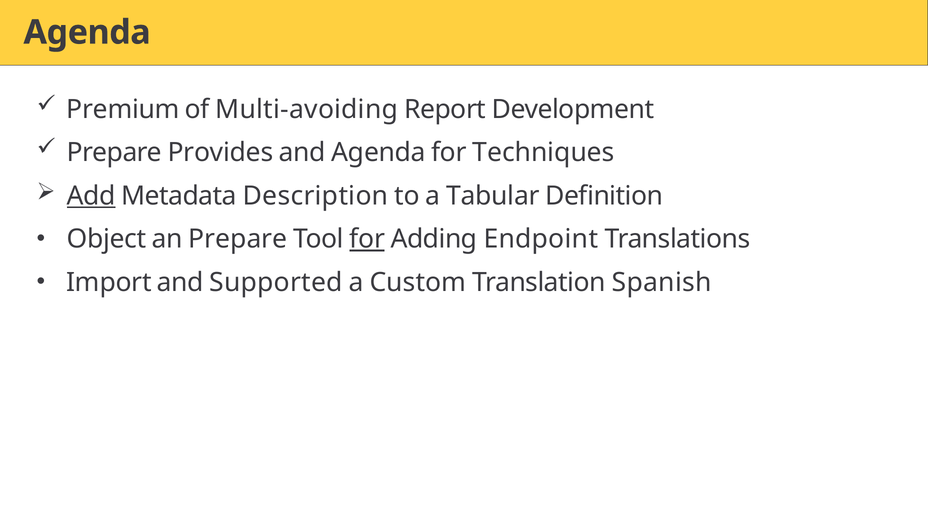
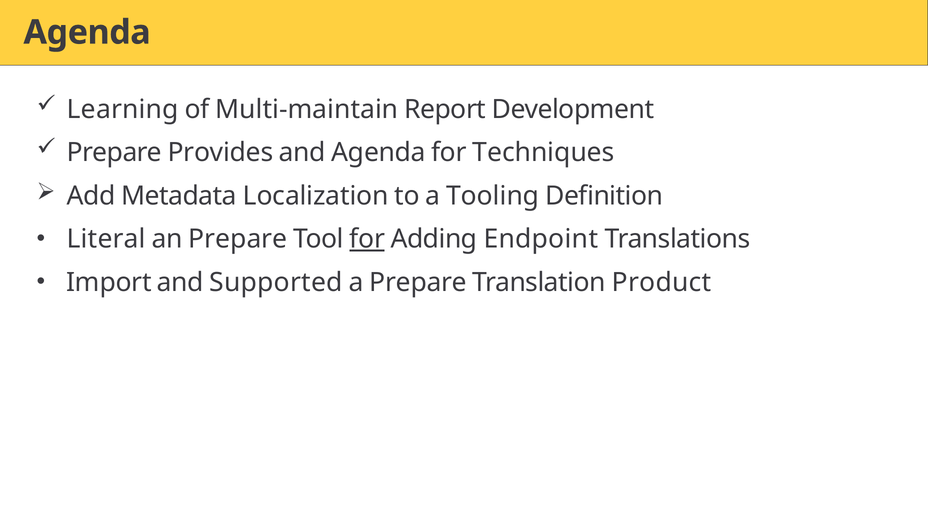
Premium: Premium -> Learning
Multi-avoiding: Multi-avoiding -> Multi-maintain
Add underline: present -> none
Description: Description -> Localization
Tabular: Tabular -> Tooling
Object: Object -> Literal
a Custom: Custom -> Prepare
Spanish: Spanish -> Product
